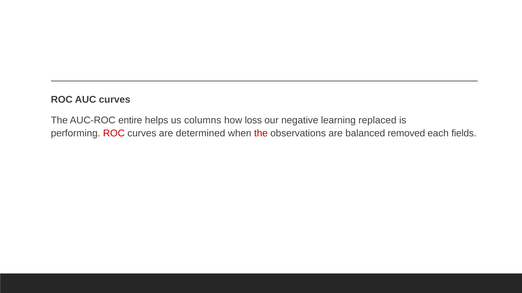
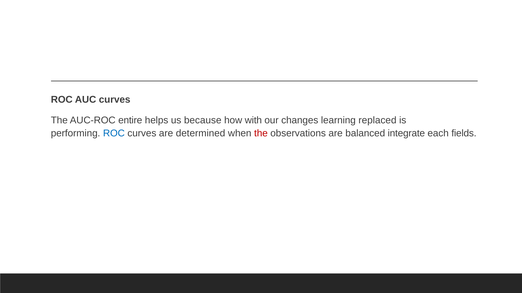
columns: columns -> because
loss: loss -> with
negative: negative -> changes
ROC at (114, 133) colour: red -> blue
removed: removed -> integrate
